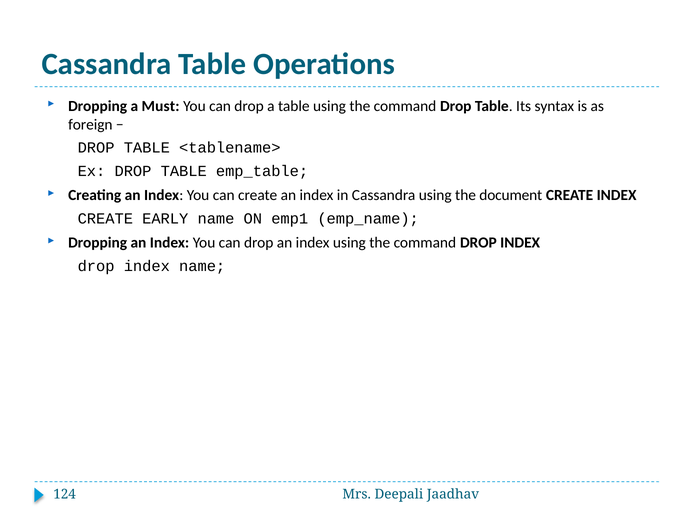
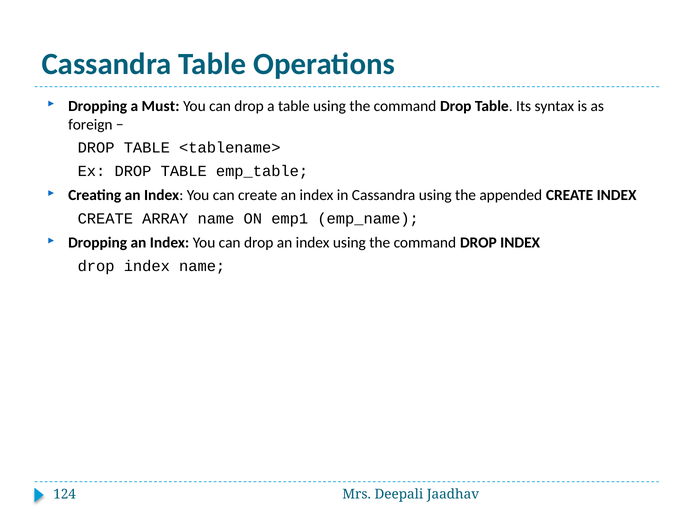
document: document -> appended
EARLY: EARLY -> ARRAY
